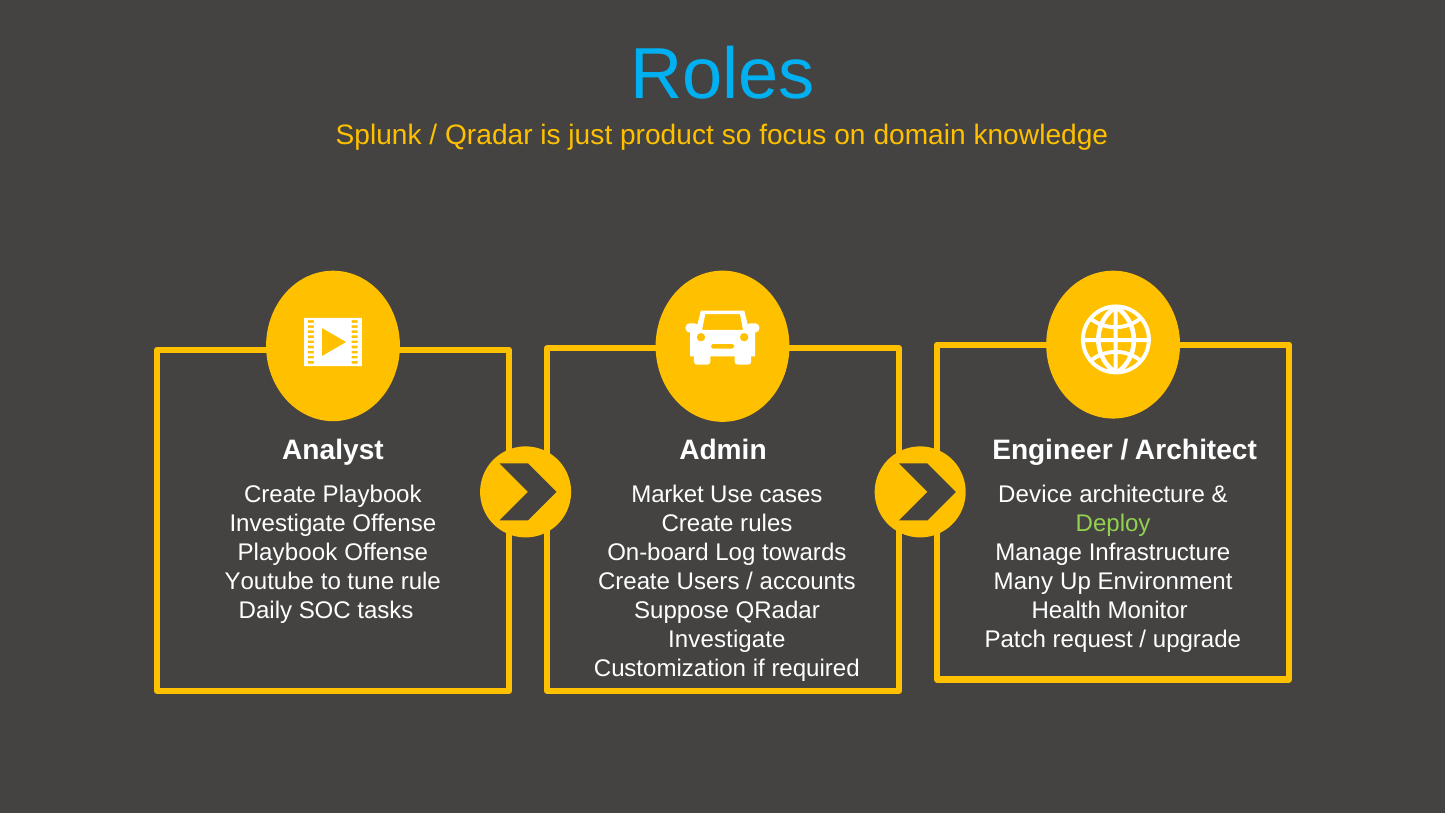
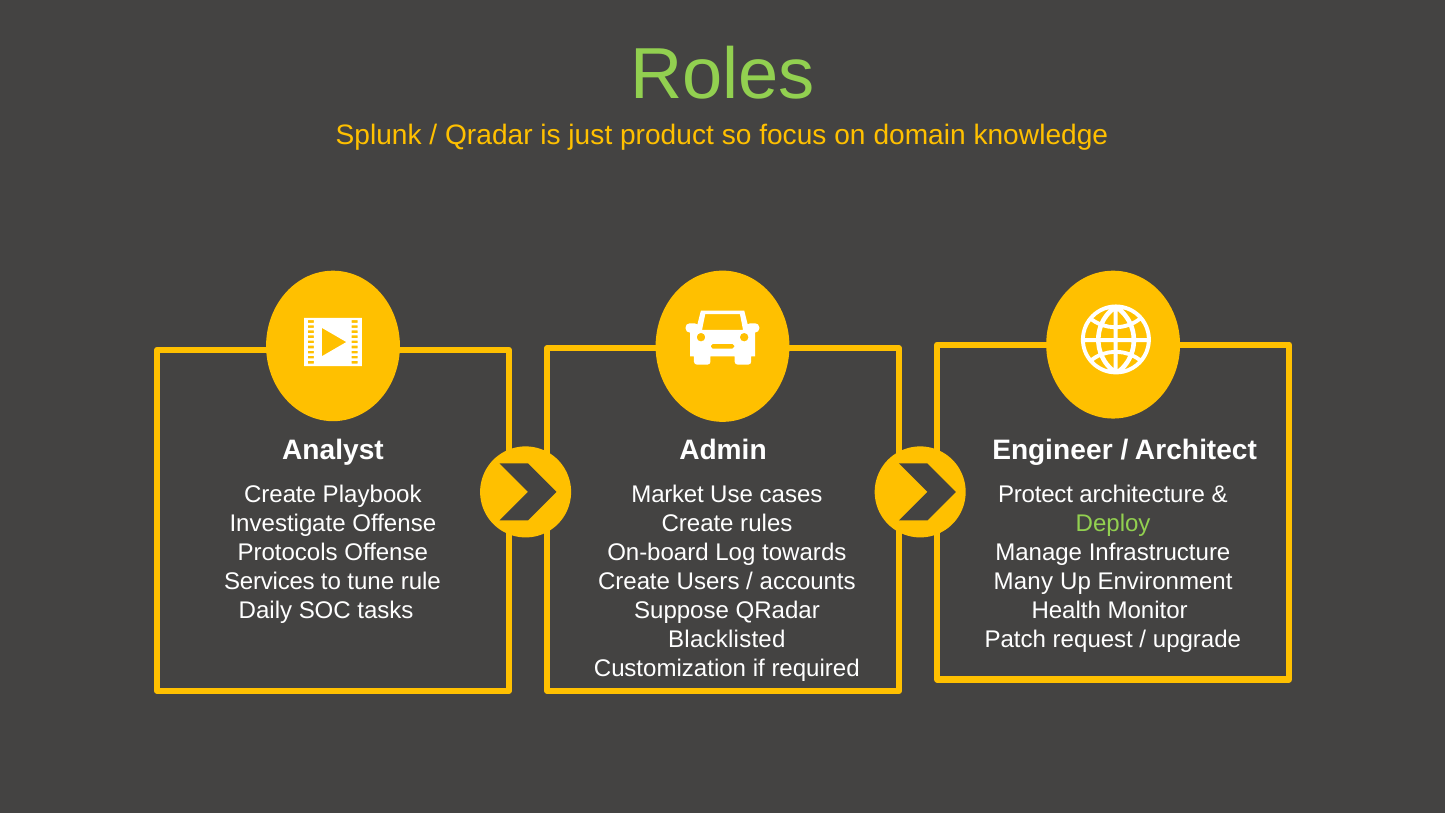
Roles colour: light blue -> light green
Device: Device -> Protect
Playbook at (288, 553): Playbook -> Protocols
Youtube: Youtube -> Services
Investigate at (727, 639): Investigate -> Blacklisted
